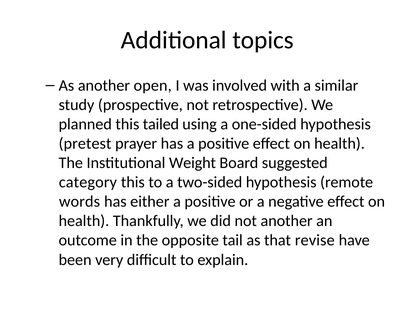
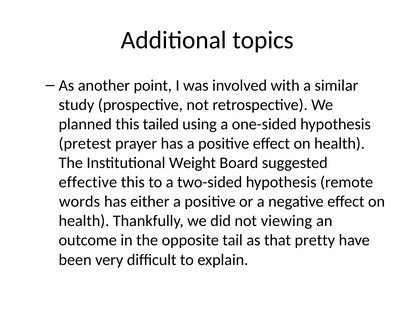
open: open -> point
category: category -> effective
not another: another -> viewing
revise: revise -> pretty
